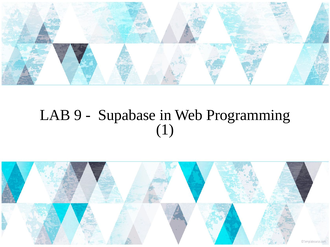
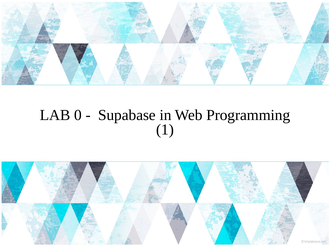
9: 9 -> 0
